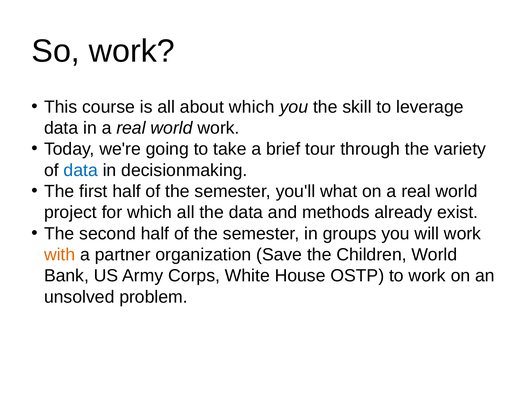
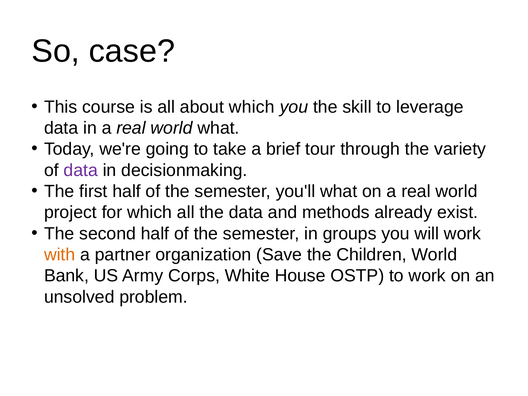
So work: work -> case
world work: work -> what
data at (81, 170) colour: blue -> purple
